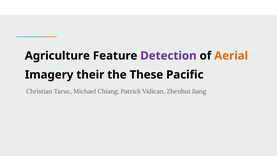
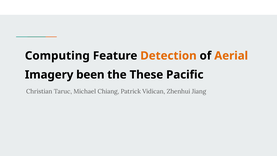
Agriculture: Agriculture -> Computing
Detection colour: purple -> orange
their: their -> been
